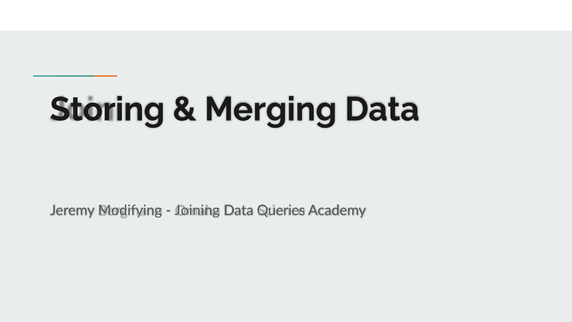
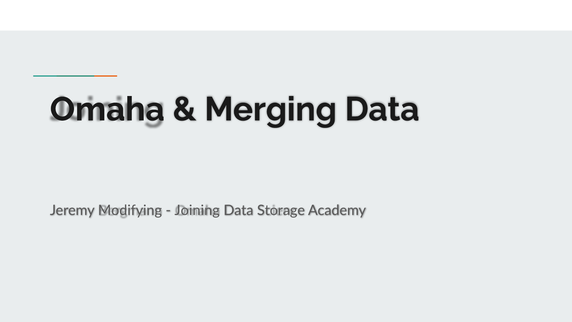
Storing: Storing -> Omaha
Queries: Queries -> Storage
